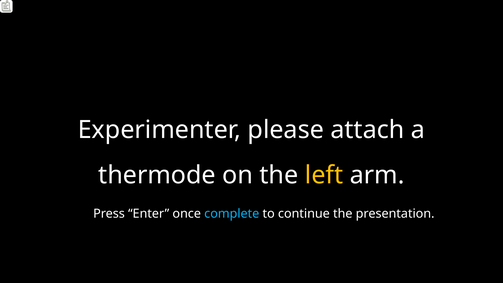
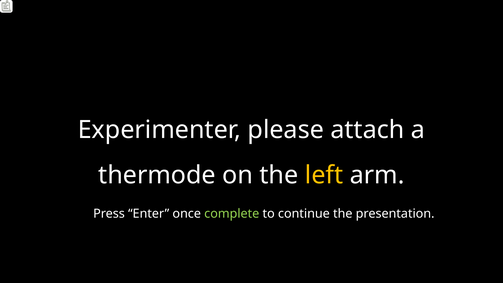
complete colour: light blue -> light green
